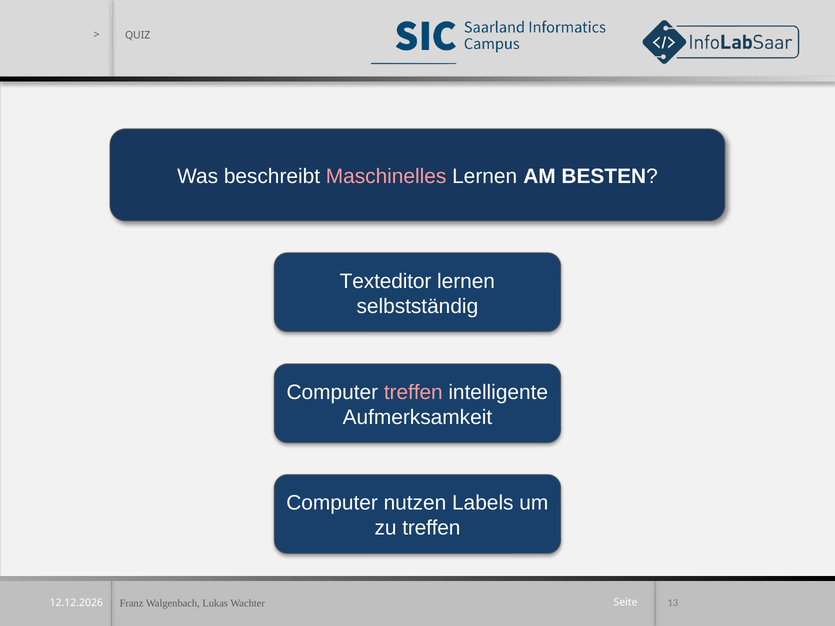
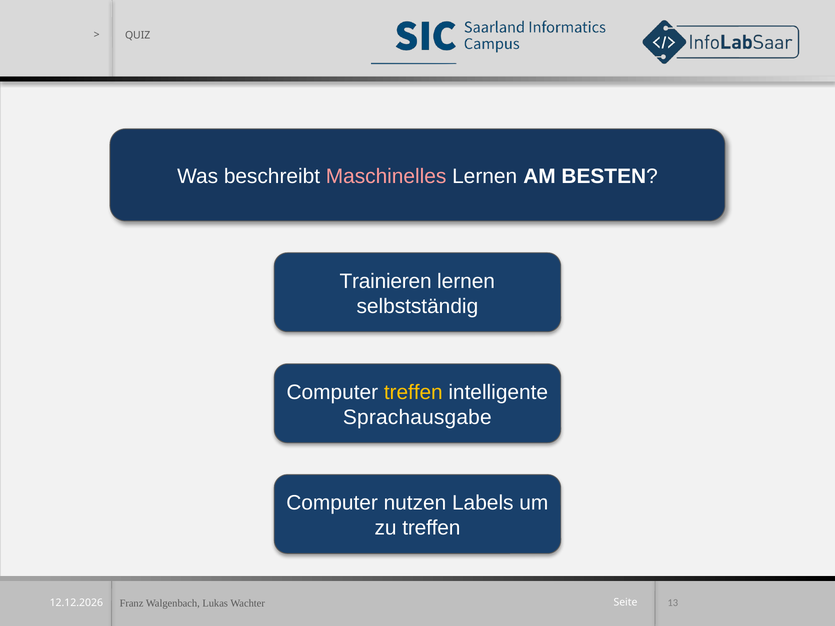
Texteditor: Texteditor -> Trainieren
treffen at (413, 392) colour: pink -> yellow
Aufmerksamkeit: Aufmerksamkeit -> Sprachausgabe
